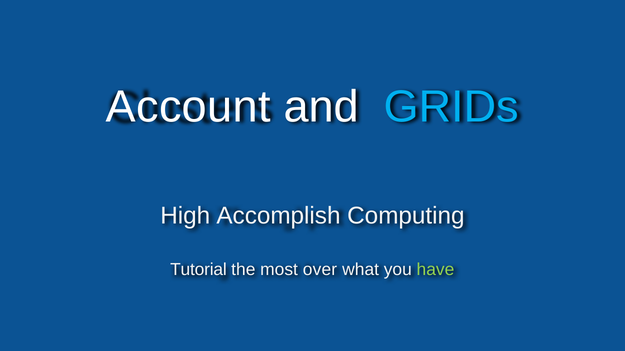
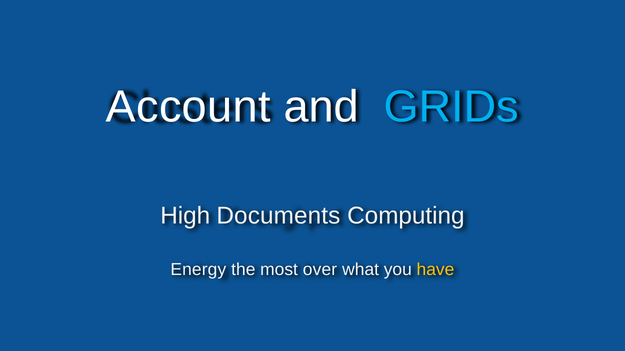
Accomplish: Accomplish -> Documents
Tutorial: Tutorial -> Energy
have colour: light green -> yellow
